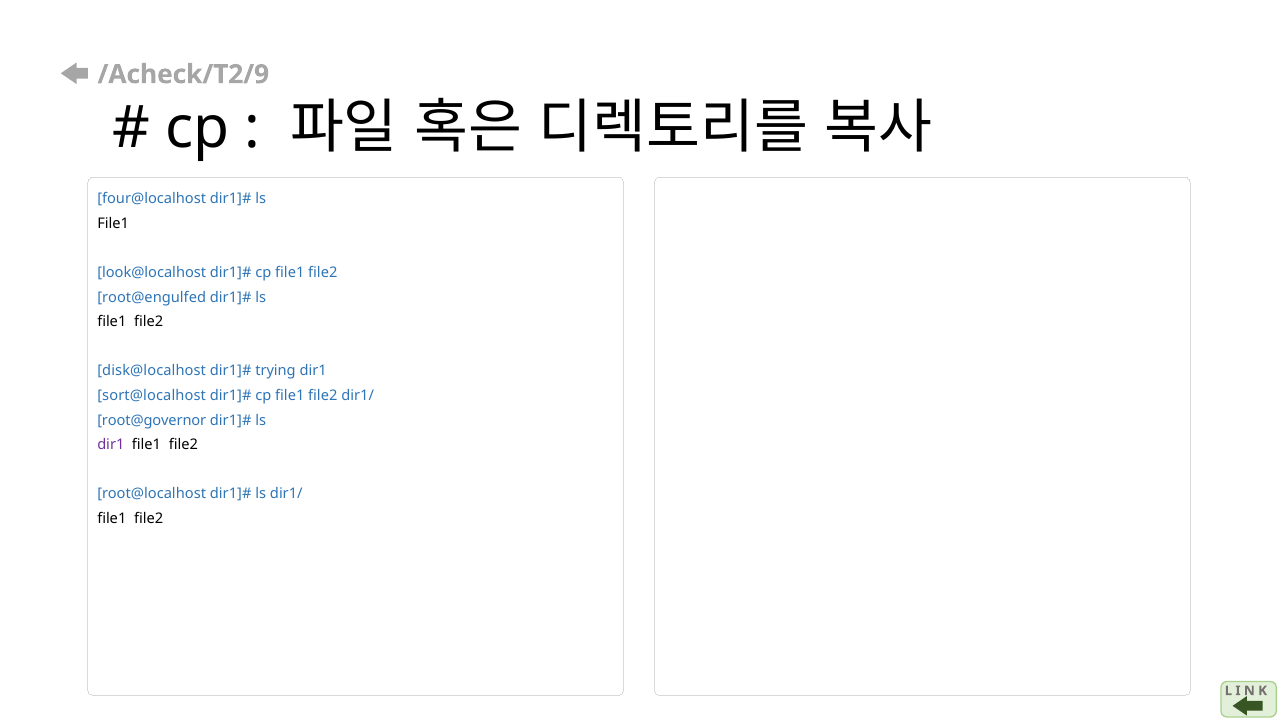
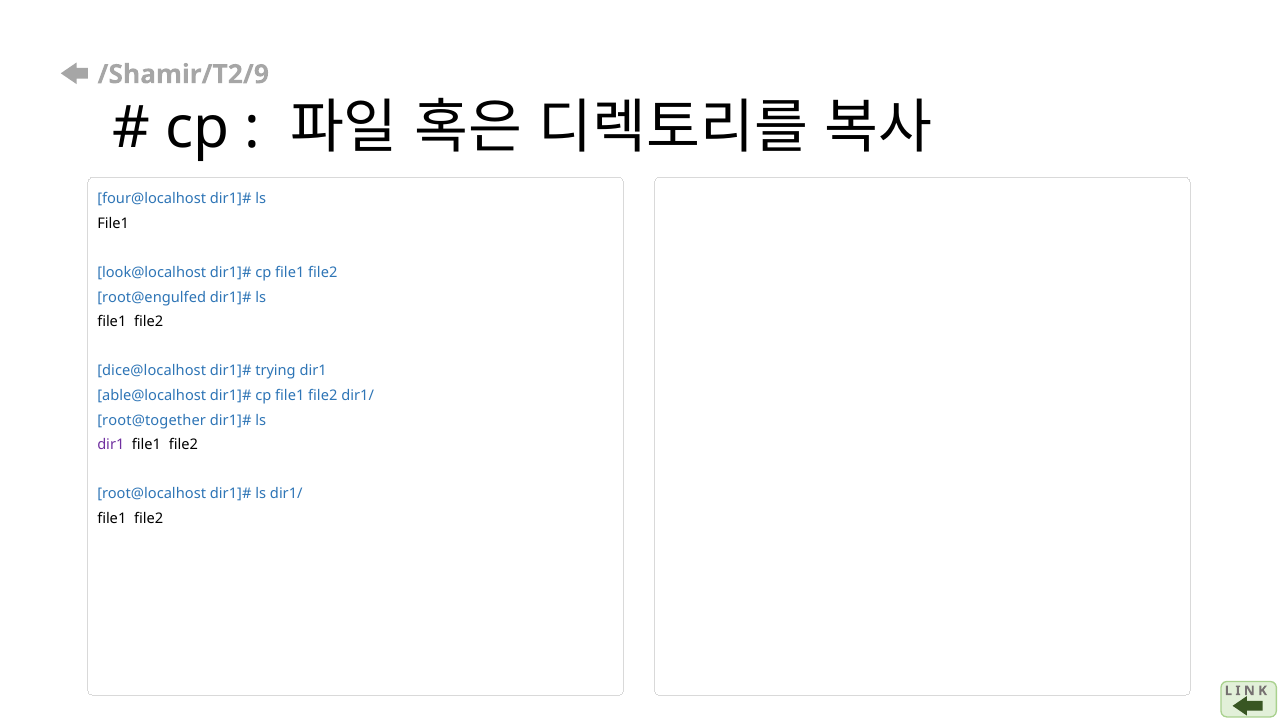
/Acheck/T2/9: /Acheck/T2/9 -> /Shamir/T2/9
disk@localhost: disk@localhost -> dice@localhost
sort@localhost: sort@localhost -> able@localhost
root@governor: root@governor -> root@together
